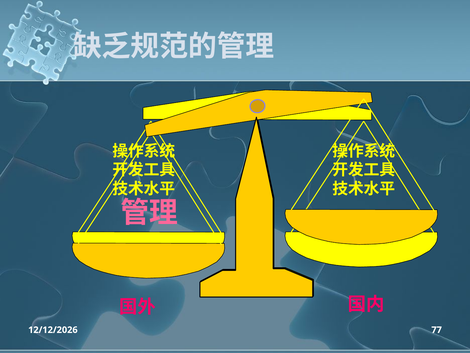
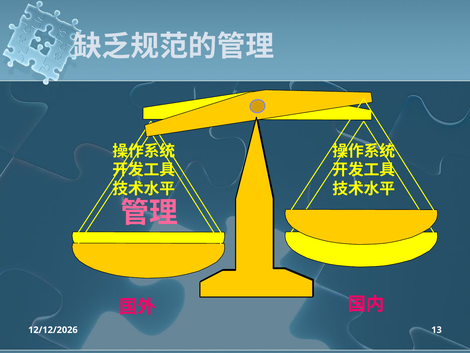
77: 77 -> 13
